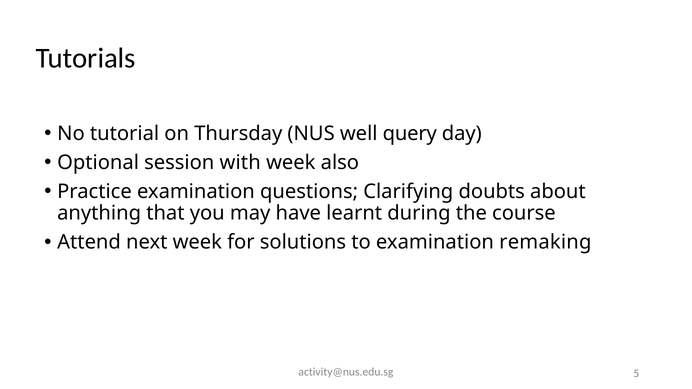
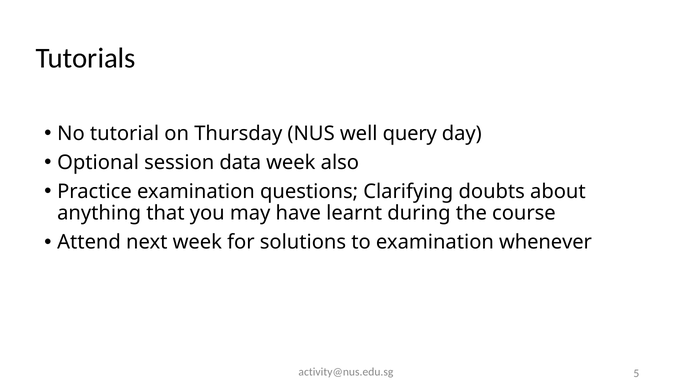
with: with -> data
remaking: remaking -> whenever
